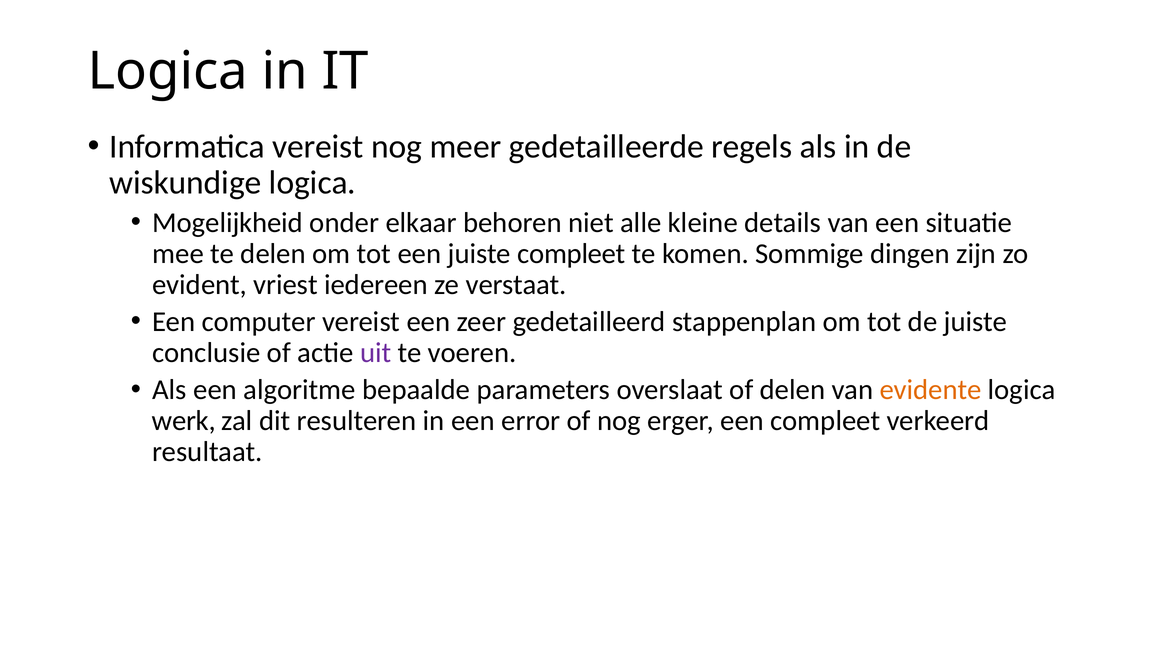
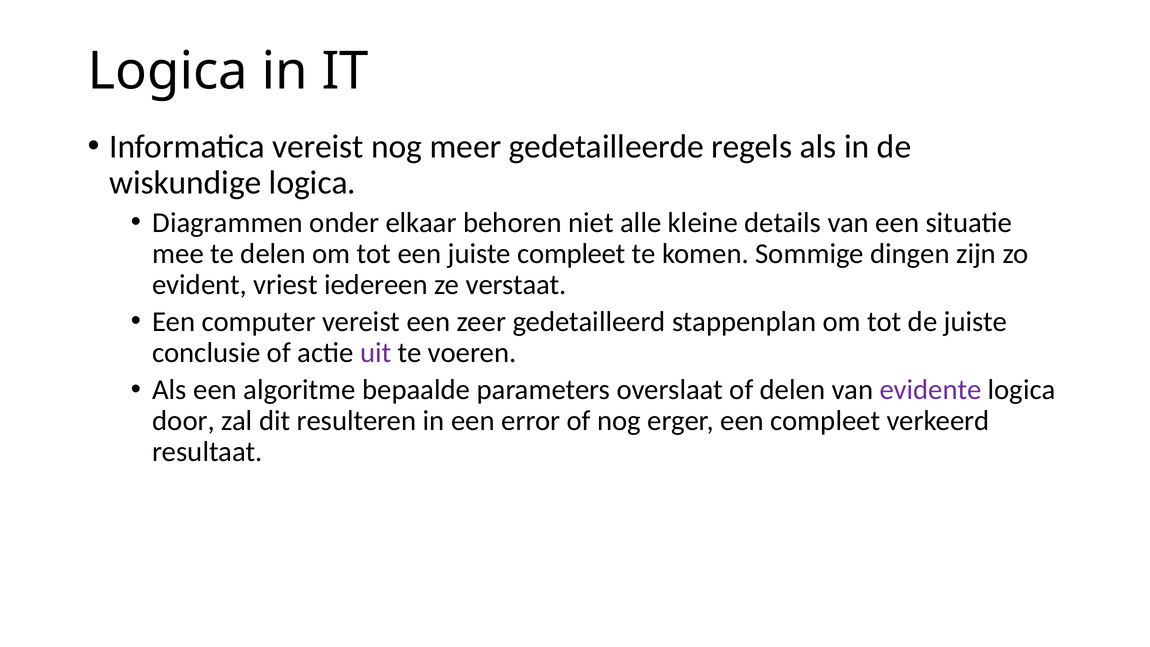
Mogelijkheid: Mogelijkheid -> Diagrammen
evidente colour: orange -> purple
werk: werk -> door
